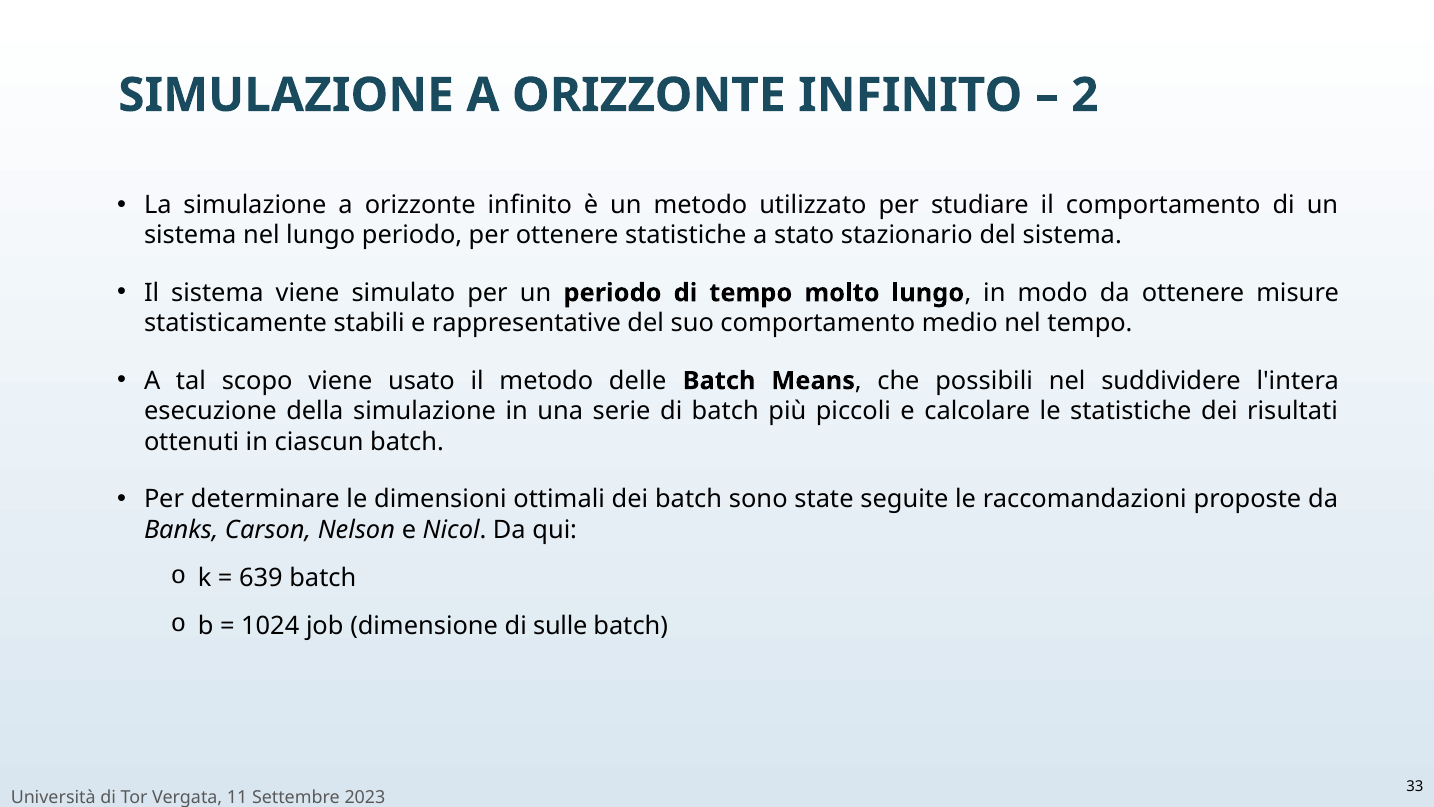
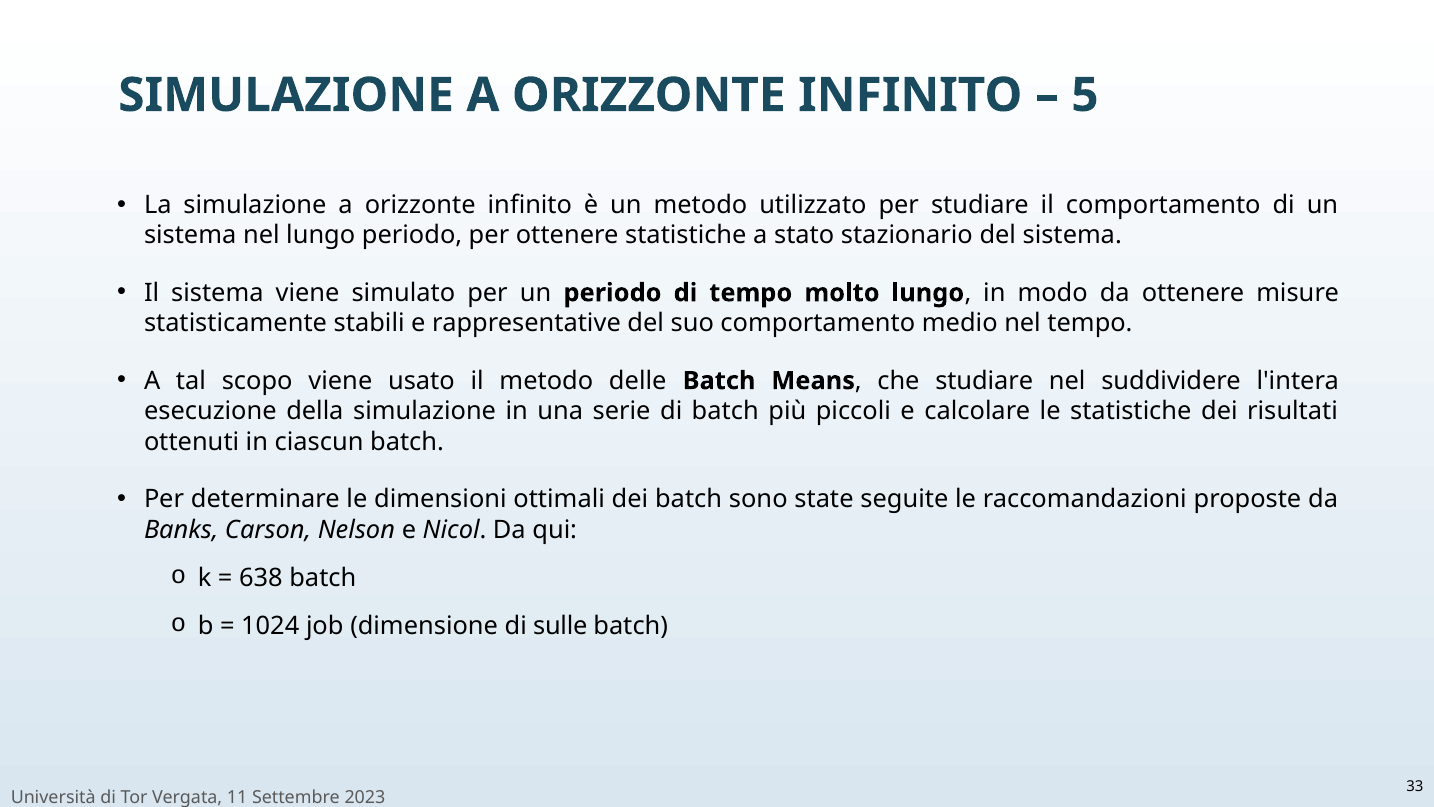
2: 2 -> 5
che possibili: possibili -> studiare
639: 639 -> 638
